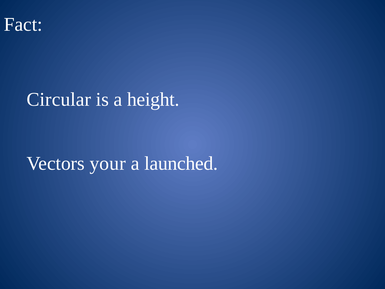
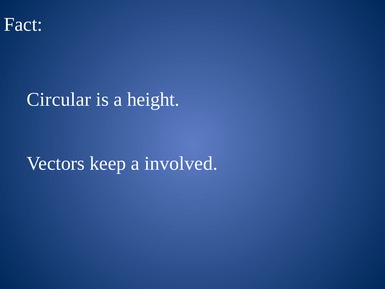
your: your -> keep
launched: launched -> involved
